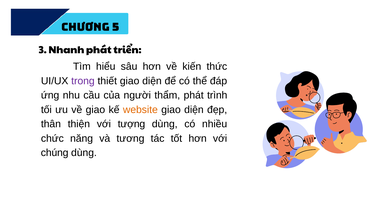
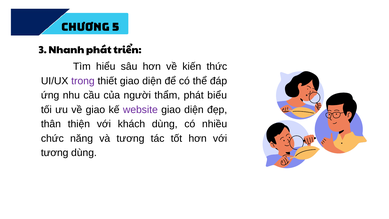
trình: trình -> biểu
website colour: orange -> purple
tượng: tượng -> khách
chúng at (55, 153): chúng -> tương
